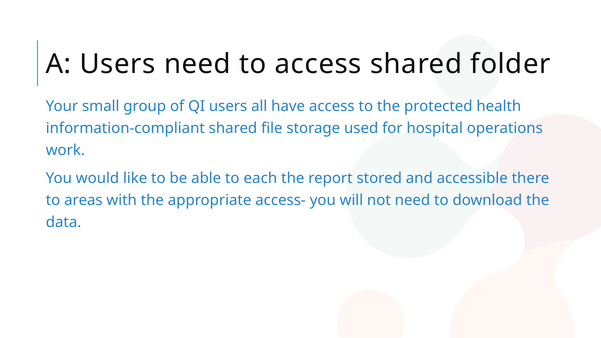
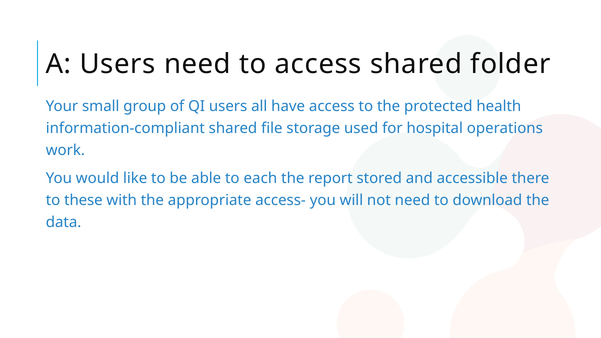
areas: areas -> these
